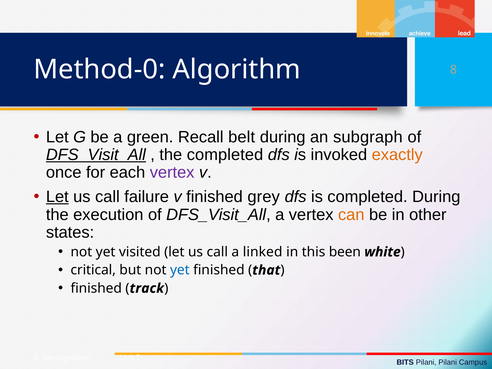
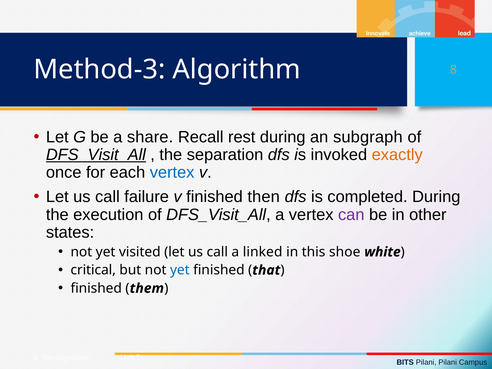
Method-0: Method-0 -> Method-3
green: green -> share
belt: belt -> rest
the completed: completed -> separation
vertex at (172, 172) colour: purple -> blue
Let at (57, 197) underline: present -> none
grey: grey -> then
can colour: orange -> purple
been: been -> shoe
track: track -> them
